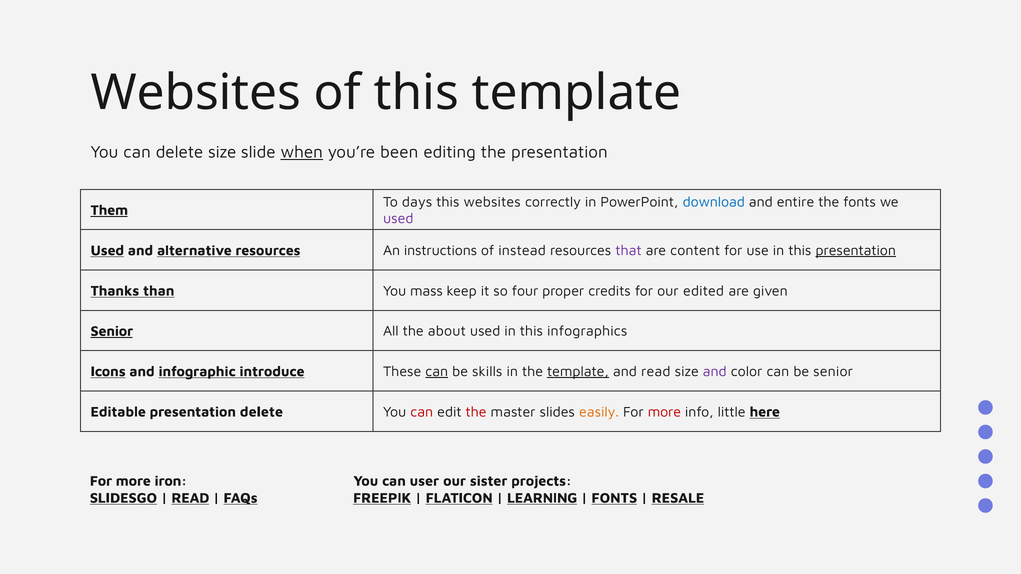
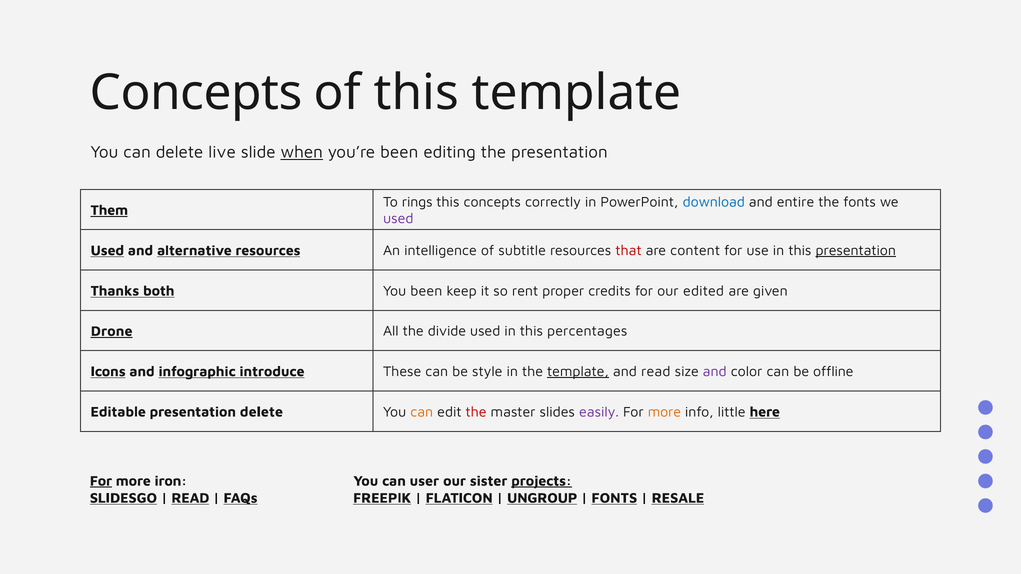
Websites at (196, 93): Websites -> Concepts
delete size: size -> live
days: days -> rings
this websites: websites -> concepts
instructions: instructions -> intelligence
instead: instead -> subtitle
that colour: purple -> red
than: than -> both
You mass: mass -> been
four: four -> rent
Senior at (112, 331): Senior -> Drone
about: about -> divide
infographics: infographics -> percentages
can at (437, 372) underline: present -> none
skills: skills -> style
be senior: senior -> offline
can at (422, 412) colour: red -> orange
easily colour: orange -> purple
more at (664, 412) colour: red -> orange
For at (101, 481) underline: none -> present
projects underline: none -> present
LEARNING: LEARNING -> UNGROUP
